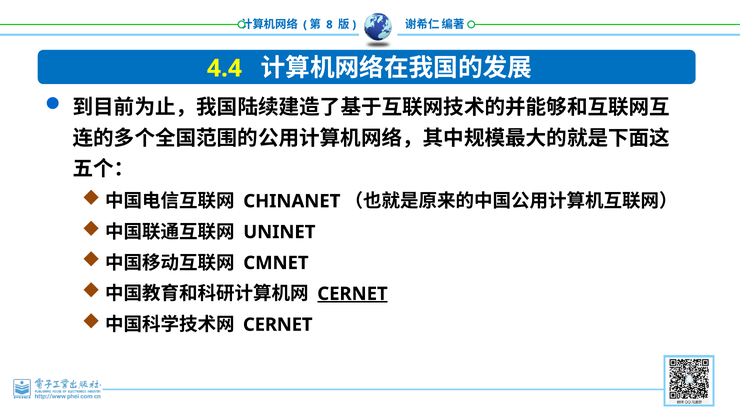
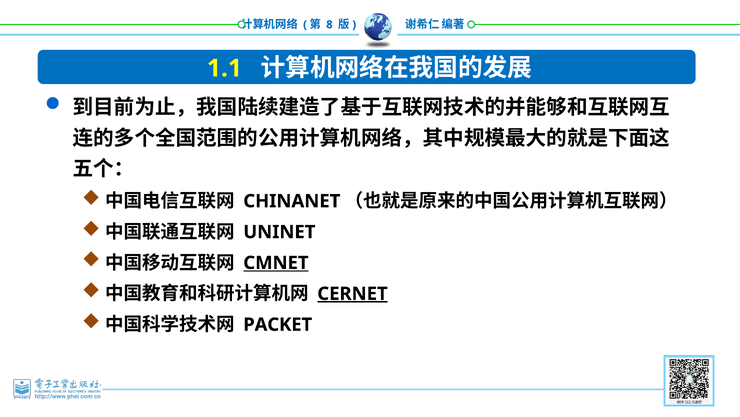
4.4: 4.4 -> 1.1
CMNET underline: none -> present
CERNET at (278, 324): CERNET -> PACKET
